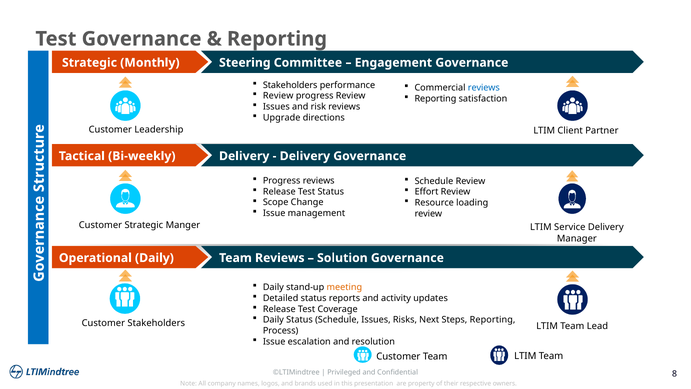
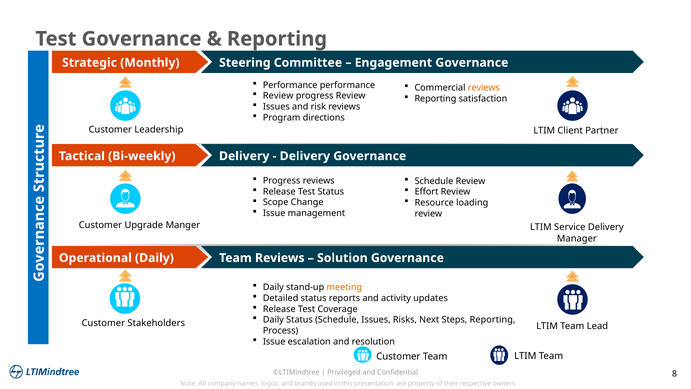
Stakeholders at (290, 85): Stakeholders -> Performance
reviews at (484, 88) colour: blue -> orange
Upgrade: Upgrade -> Program
Customer Strategic: Strategic -> Upgrade
